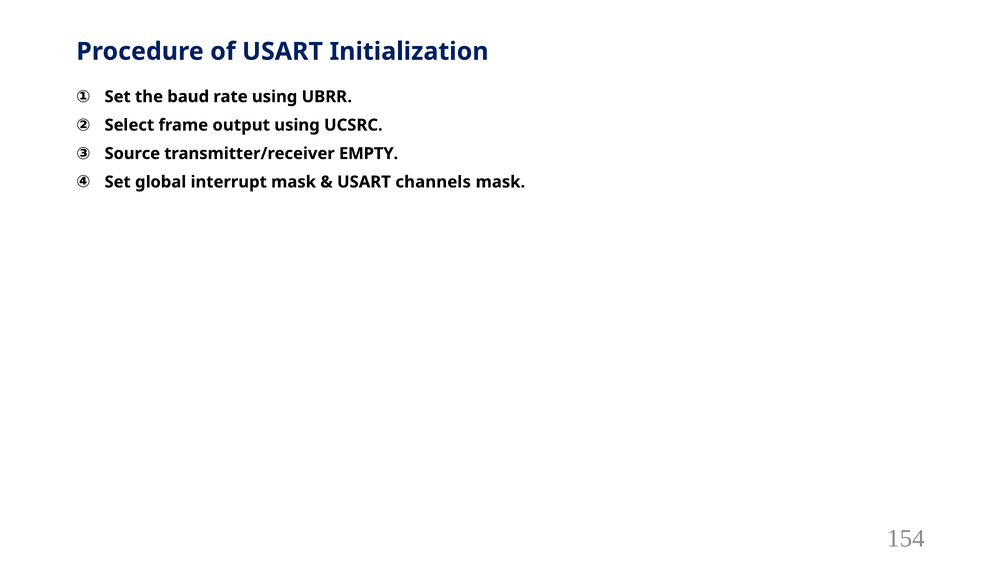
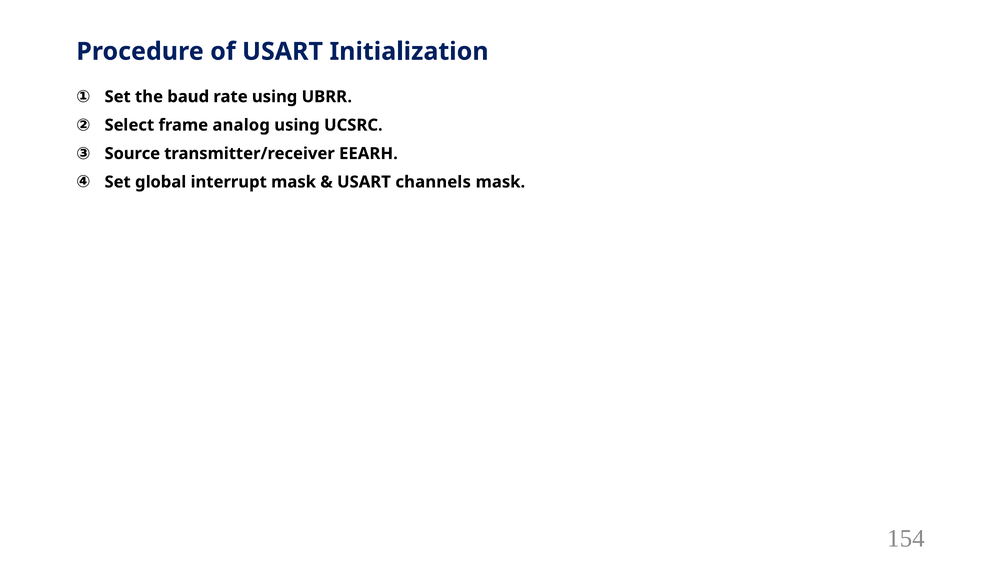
output: output -> analog
EMPTY: EMPTY -> EEARH
